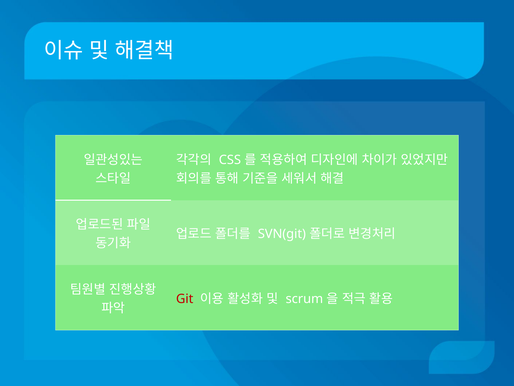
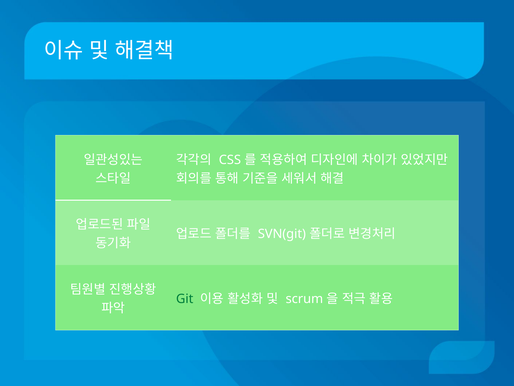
Git colour: red -> green
